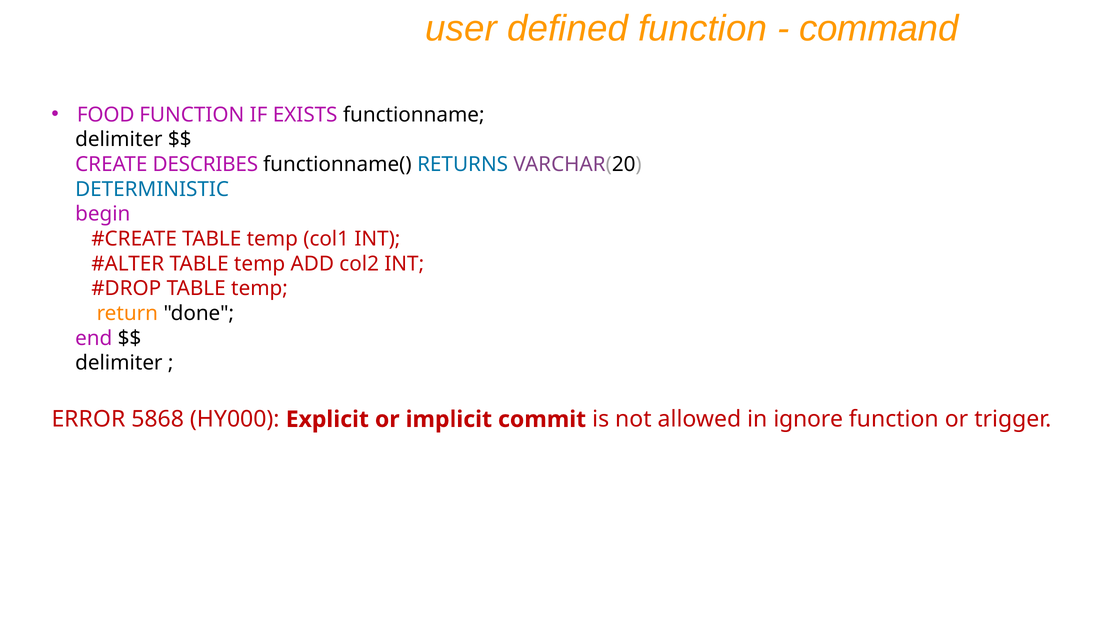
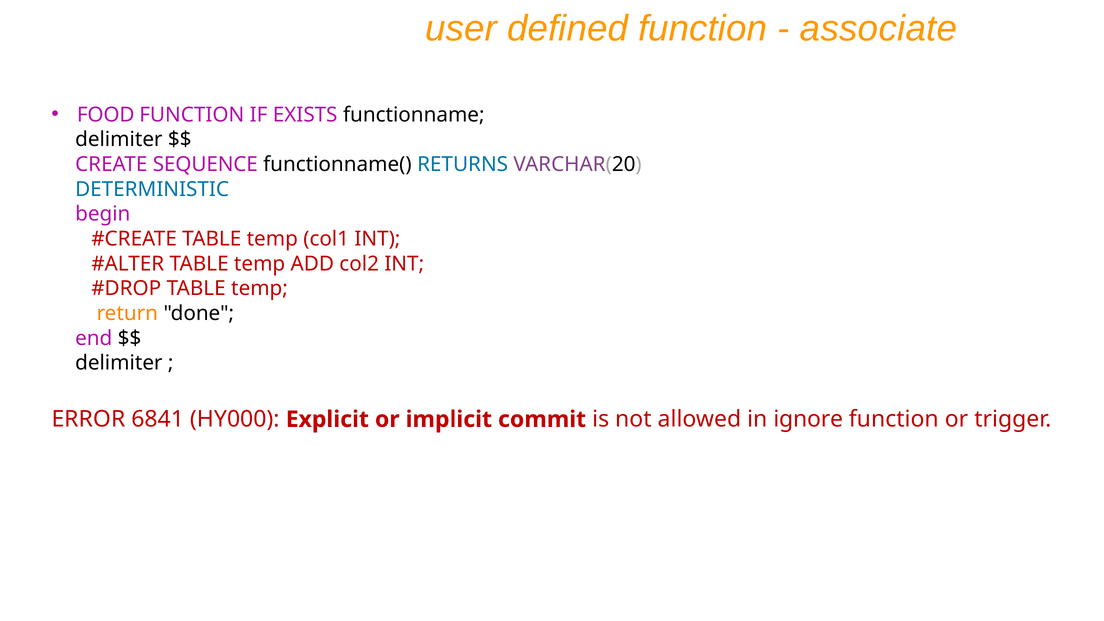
command: command -> associate
DESCRIBES: DESCRIBES -> SEQUENCE
5868: 5868 -> 6841
